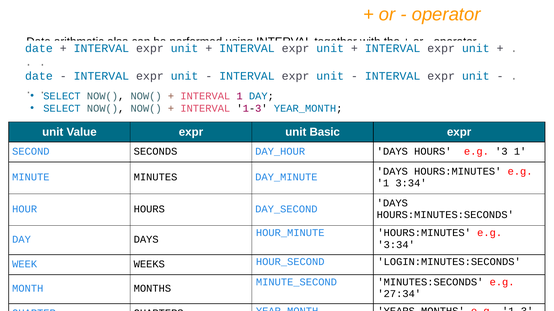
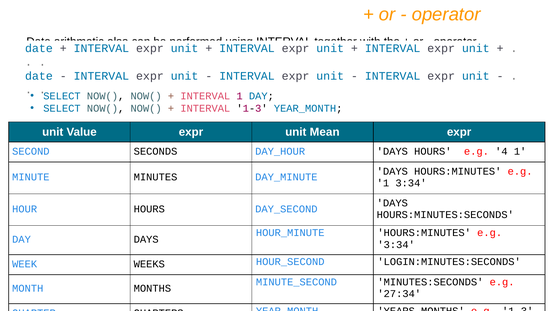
Basic: Basic -> Mean
3: 3 -> 4
